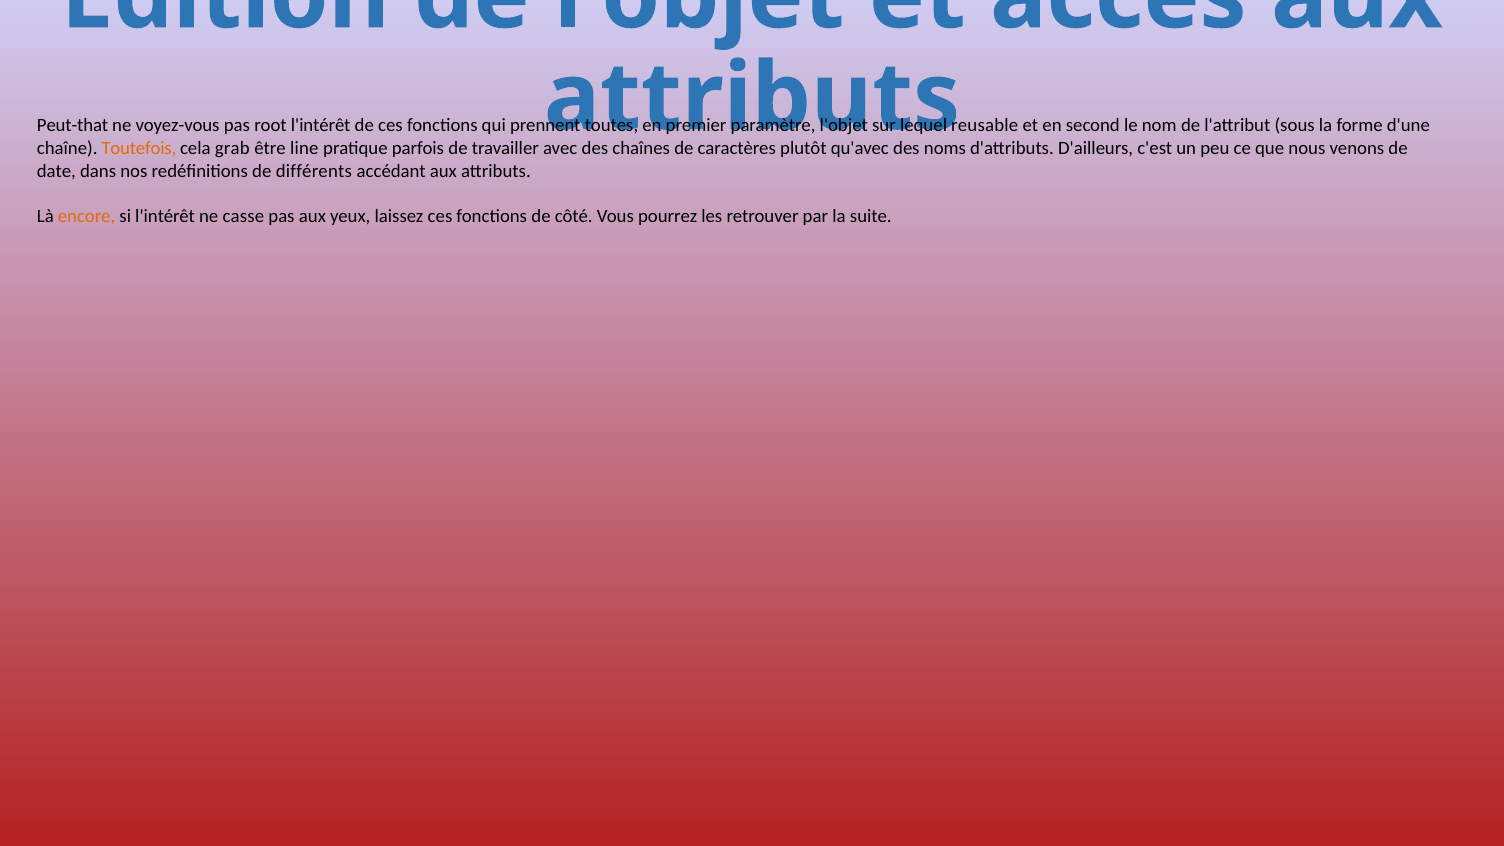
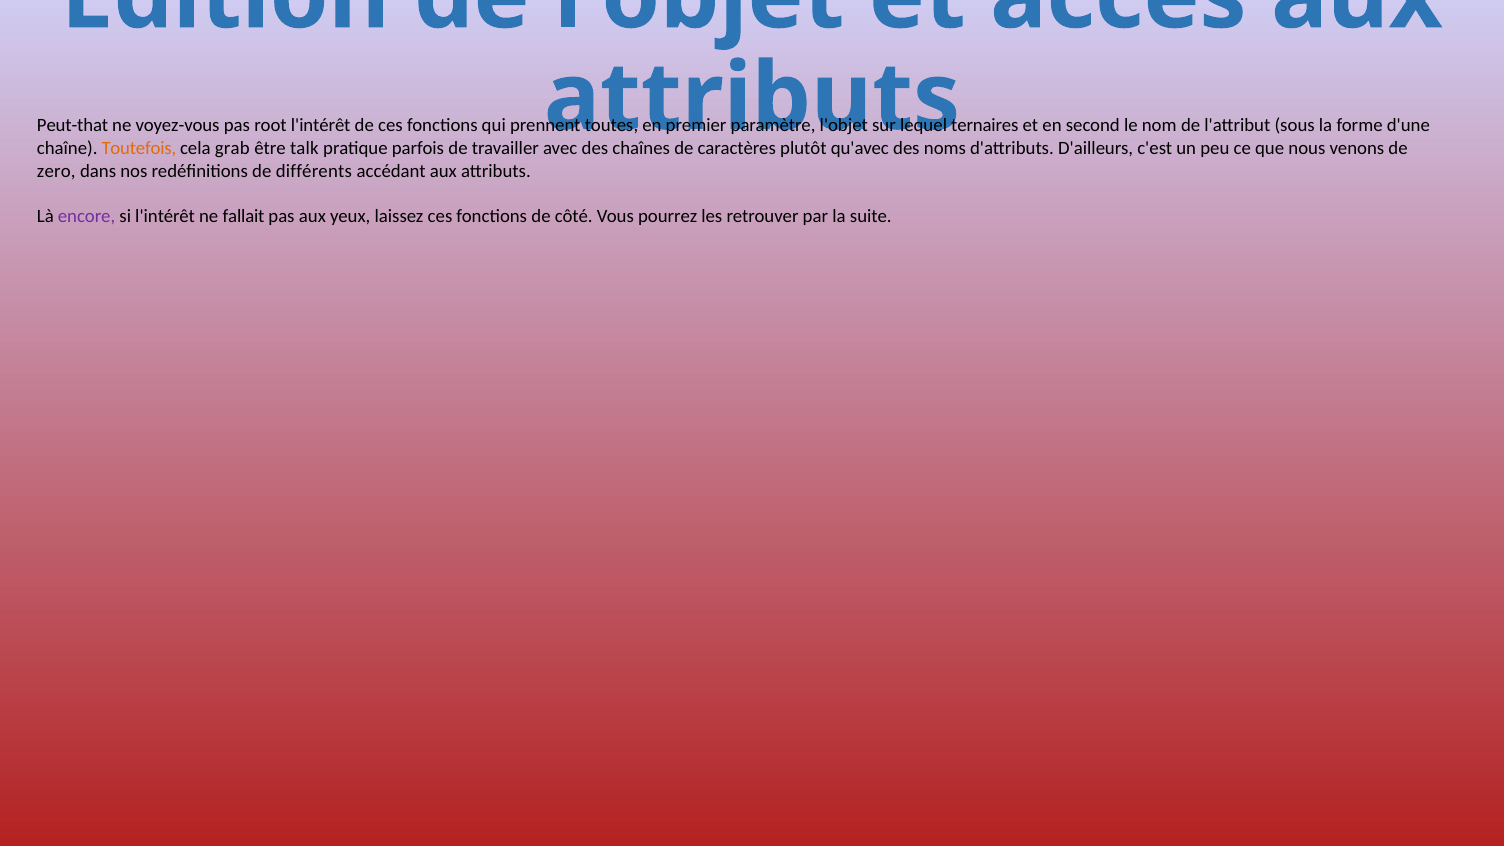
reusable: reusable -> ternaires
line: line -> talk
date: date -> zero
encore colour: orange -> purple
casse: casse -> fallait
